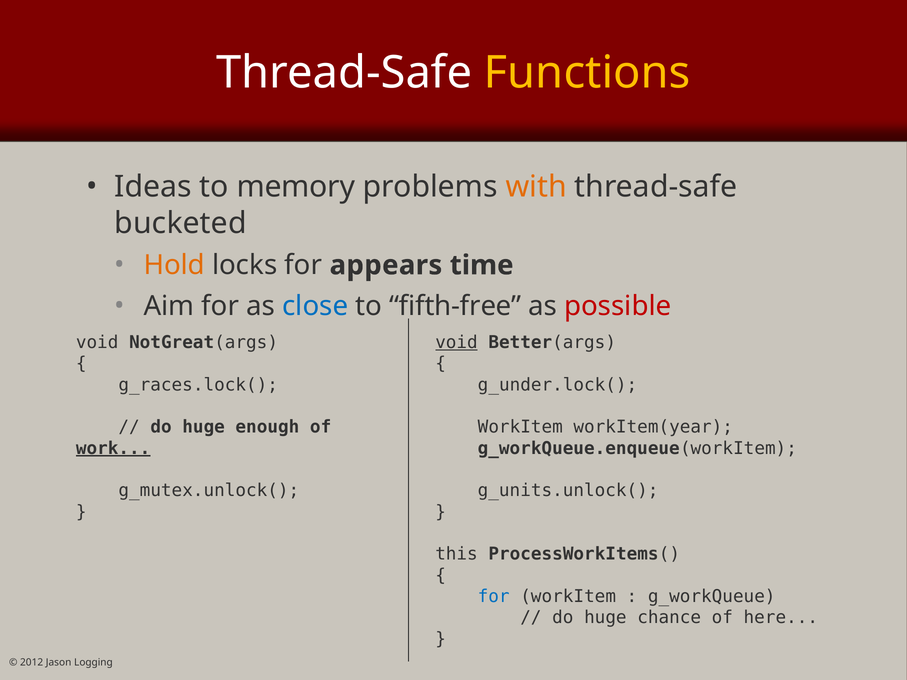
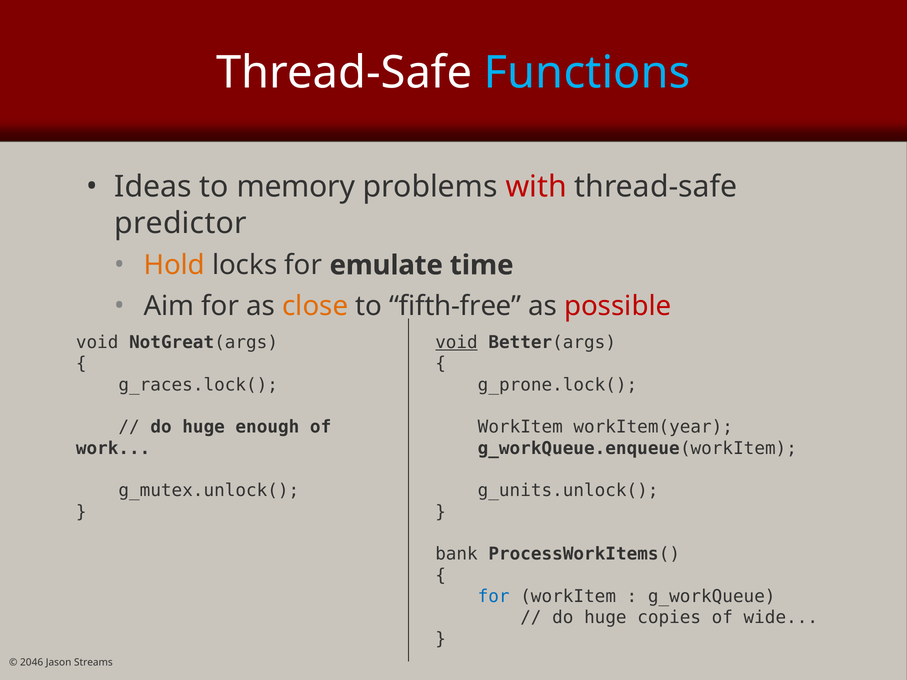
Functions colour: yellow -> light blue
with colour: orange -> red
bucketed: bucketed -> predictor
appears: appears -> emulate
close colour: blue -> orange
g_under.lock(: g_under.lock( -> g_prone.lock(
work underline: present -> none
this: this -> bank
chance: chance -> copies
here: here -> wide
2012: 2012 -> 2046
Logging: Logging -> Streams
